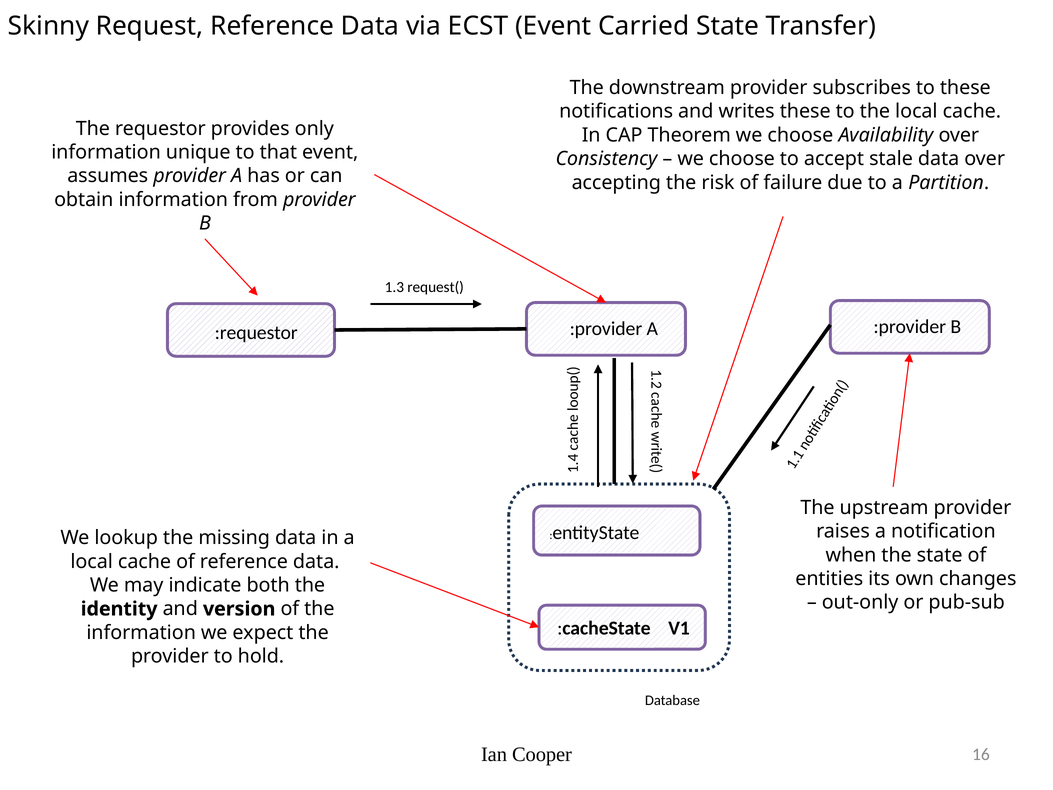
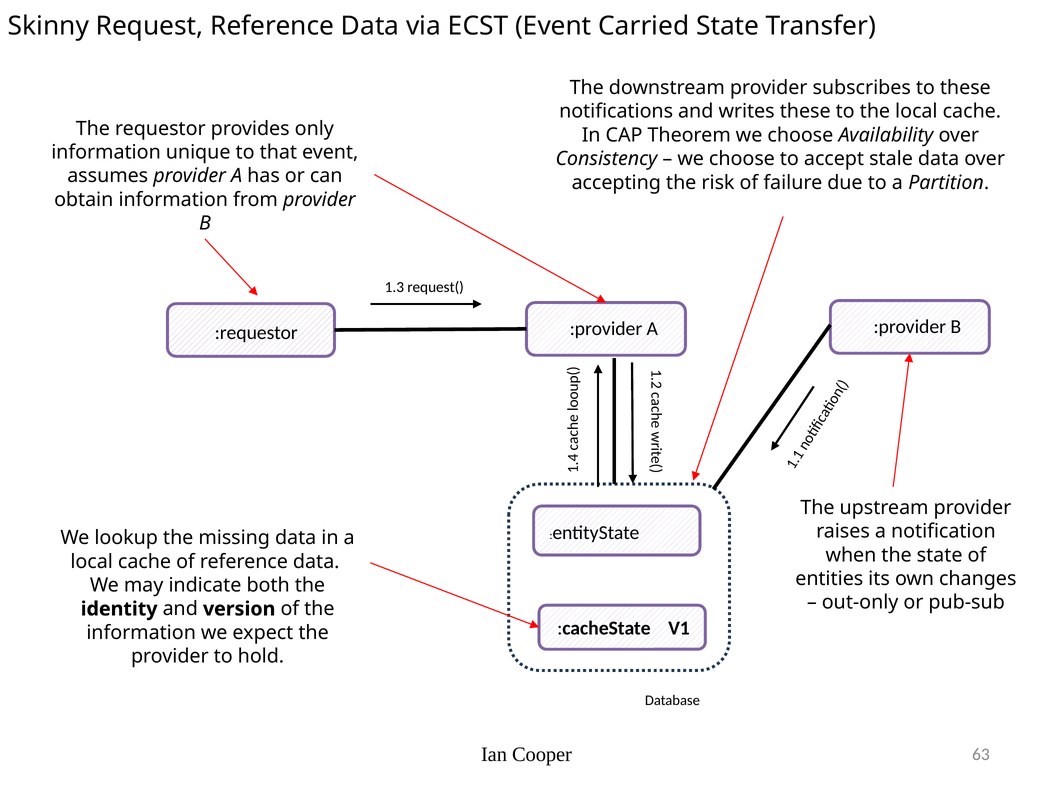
16: 16 -> 63
